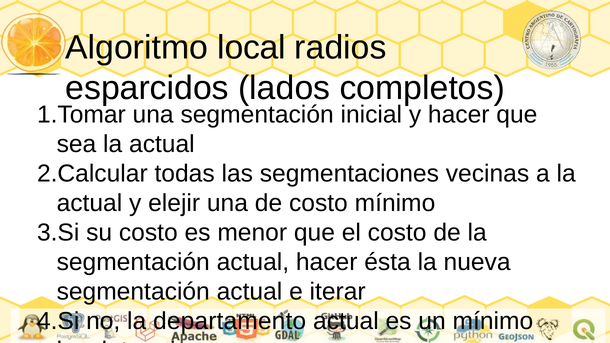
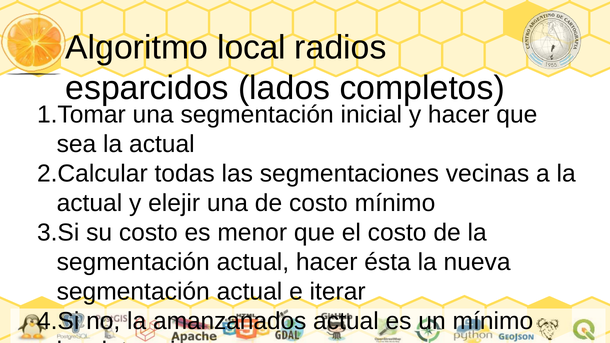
departamento: departamento -> amanzanados
